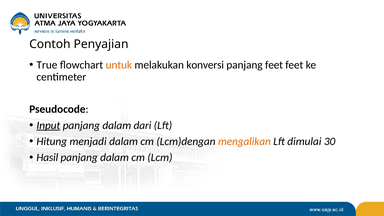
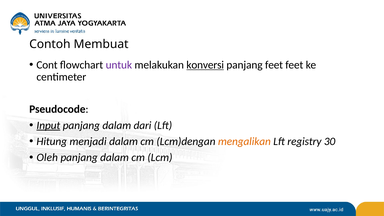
Penyajian: Penyajian -> Membuat
True: True -> Cont
untuk colour: orange -> purple
konversi underline: none -> present
dimulai: dimulai -> registry
Hasil: Hasil -> Oleh
